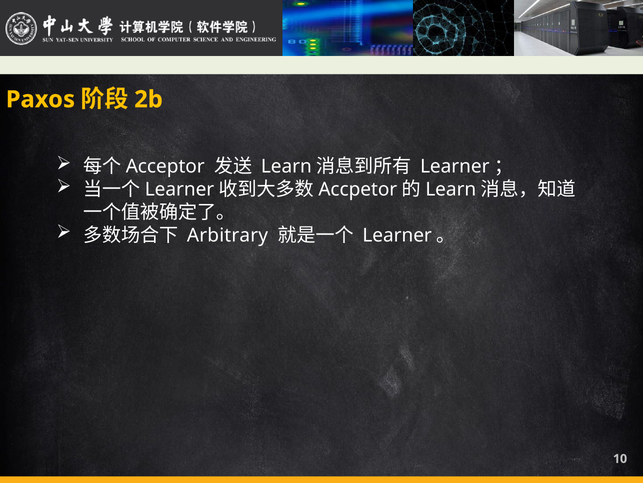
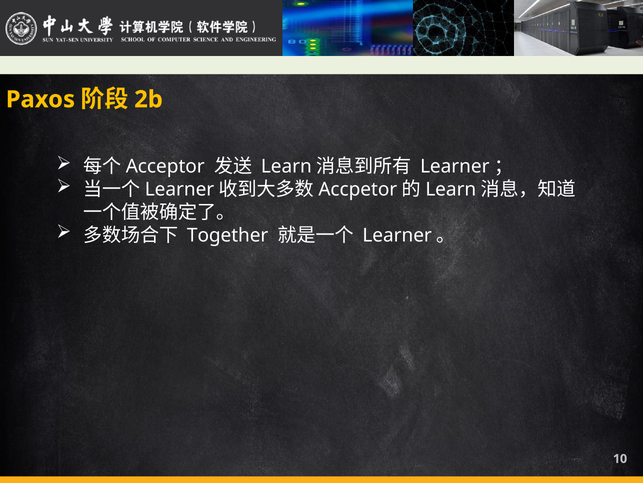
Arbitrary: Arbitrary -> Together
